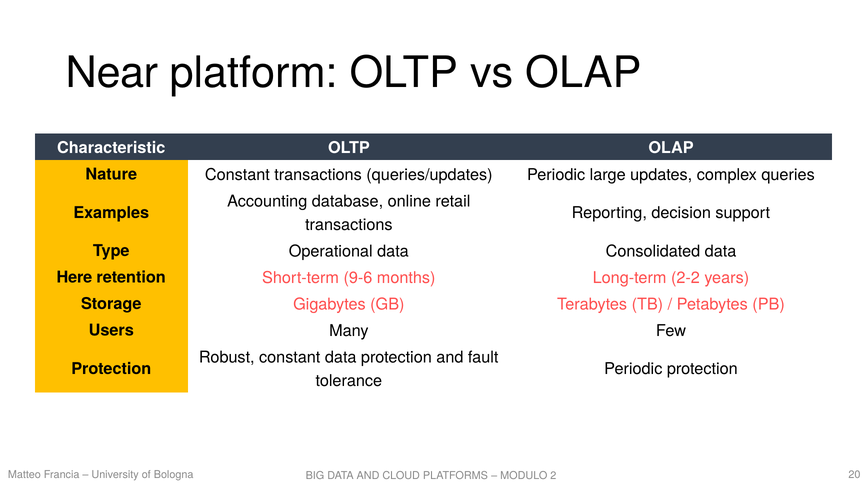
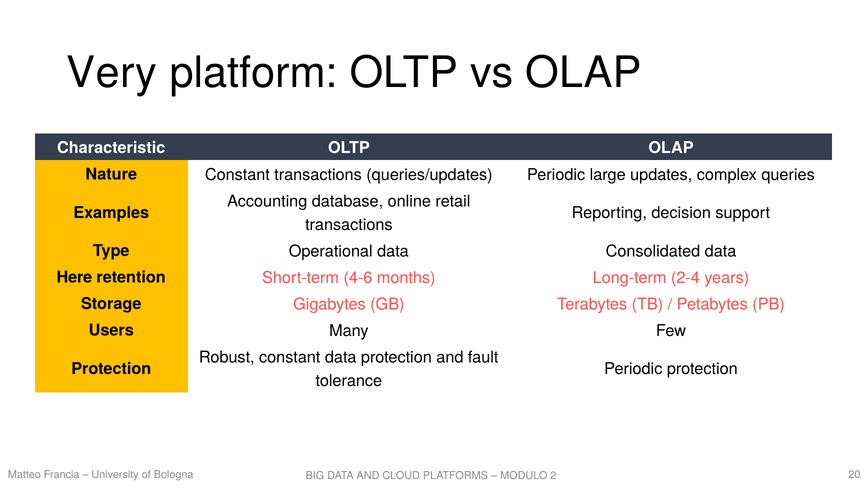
Near: Near -> Very
9-6: 9-6 -> 4-6
2-2: 2-2 -> 2-4
